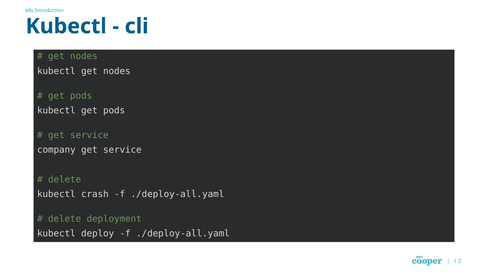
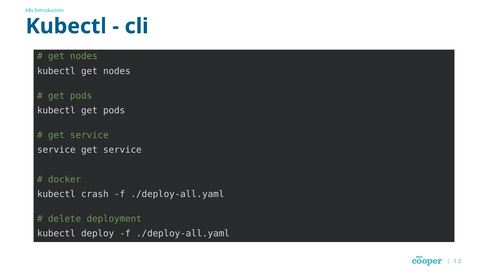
company at (56, 150): company -> service
delete at (65, 180): delete -> docker
